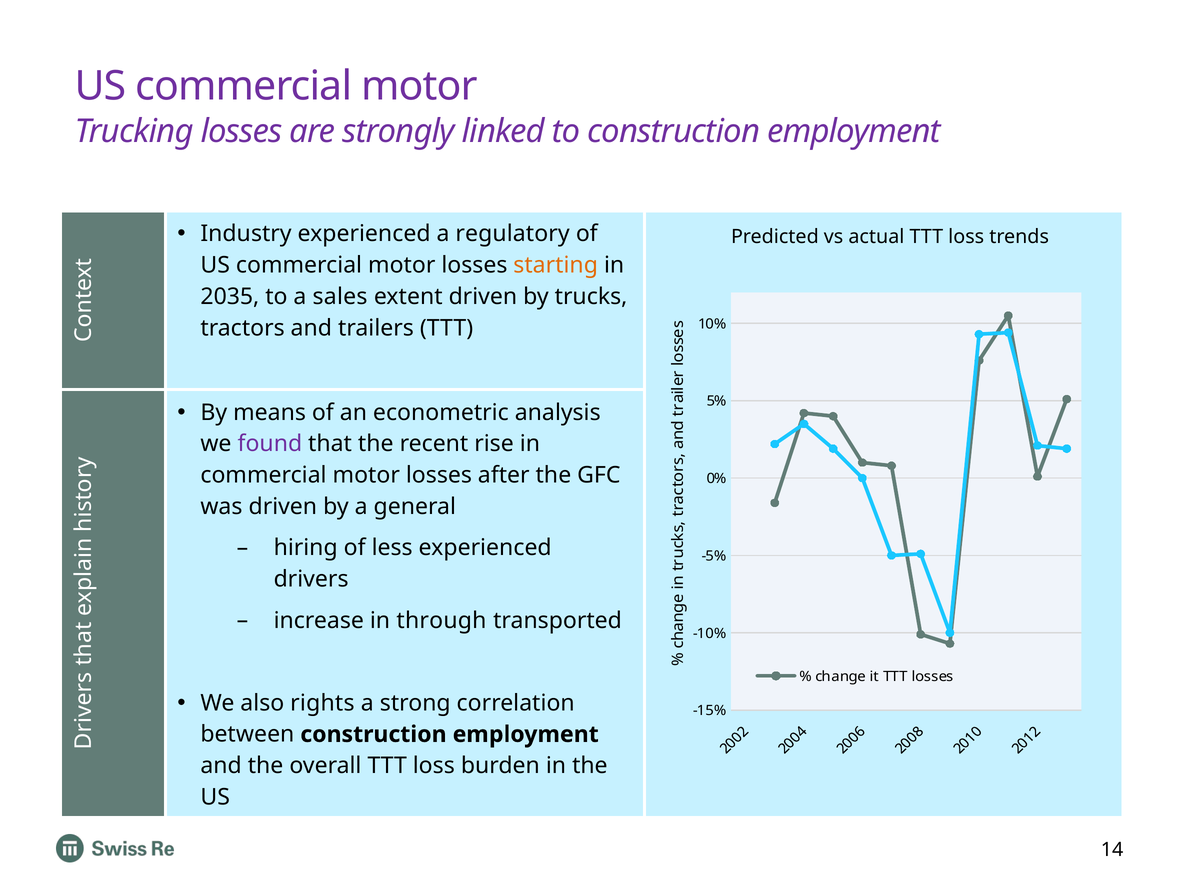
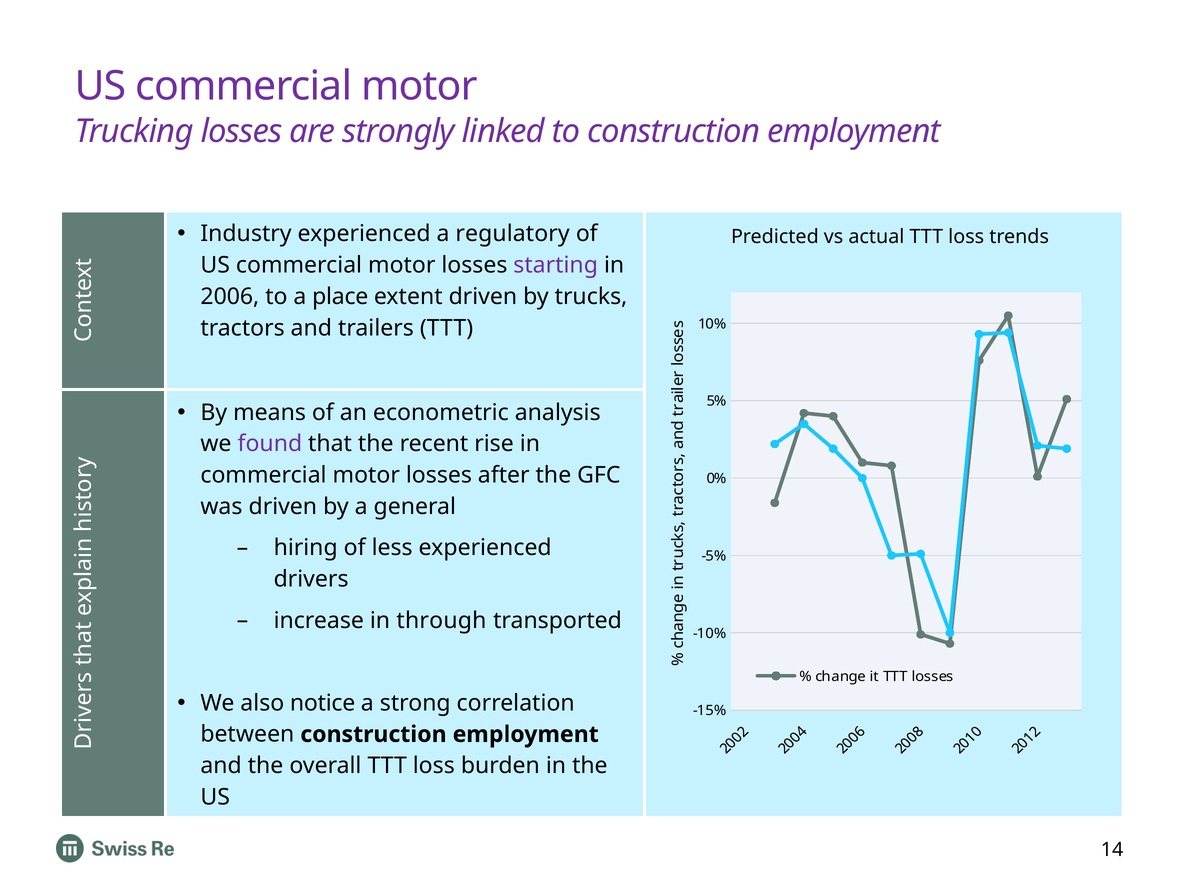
starting colour: orange -> purple
2035: 2035 -> 2006
sales: sales -> place
rights: rights -> notice
